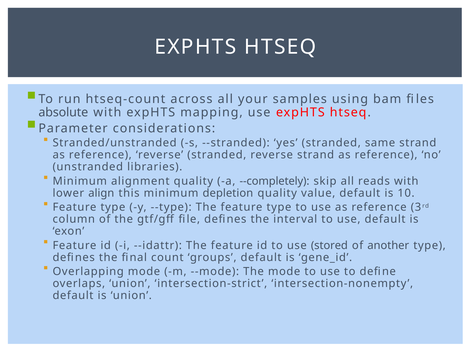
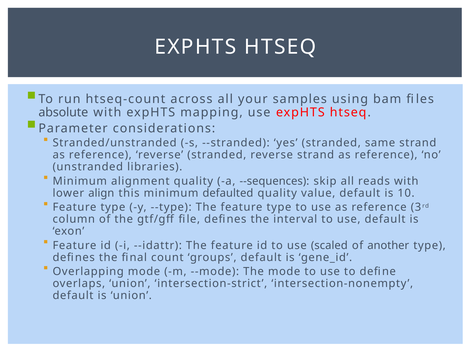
--completely: --completely -> --sequences
depletion: depletion -> defaulted
stored: stored -> scaled
